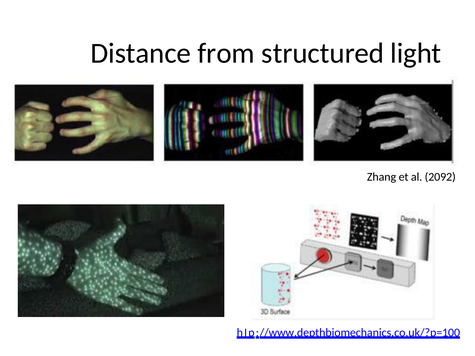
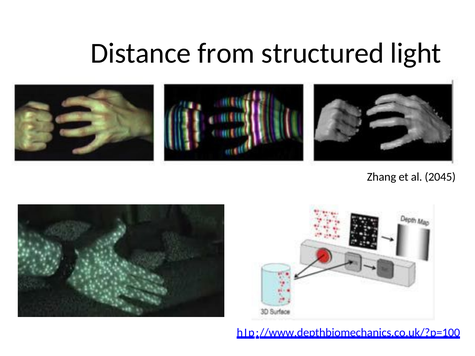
2092: 2092 -> 2045
